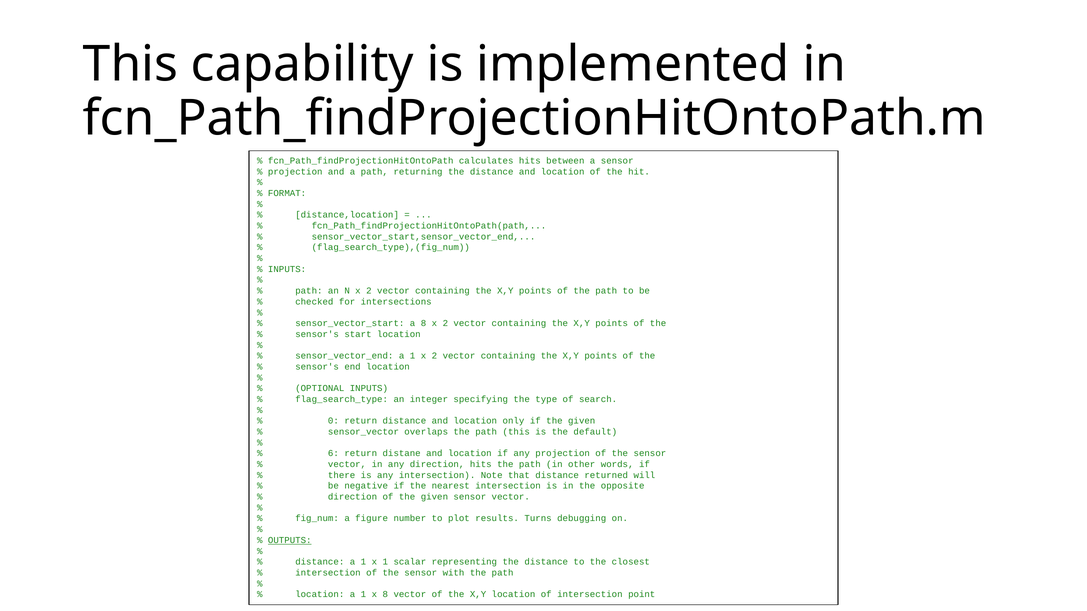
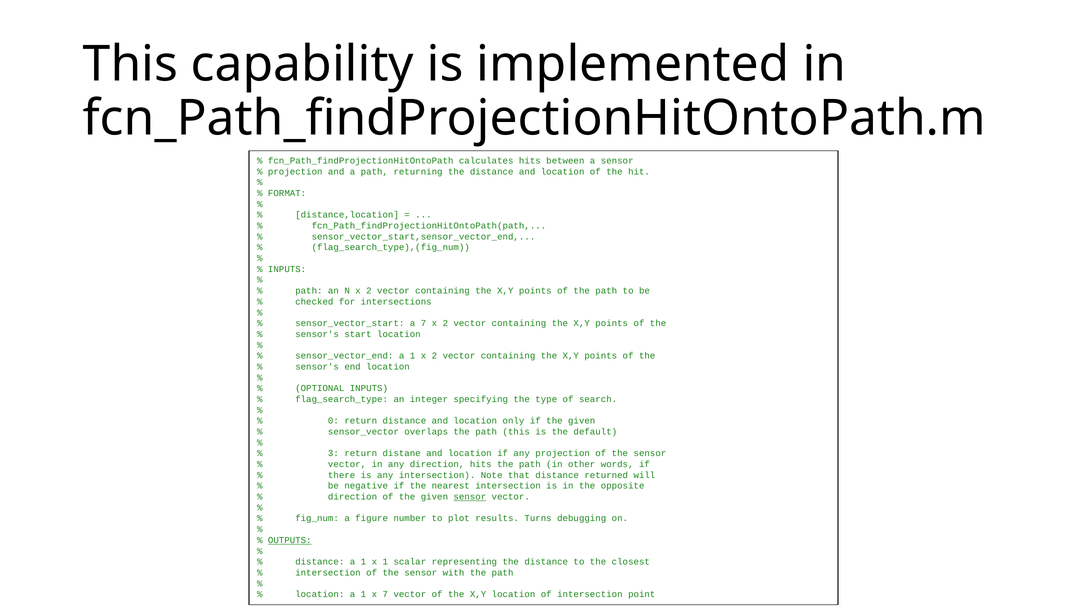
a 8: 8 -> 7
6: 6 -> 3
sensor at (470, 497) underline: none -> present
x 8: 8 -> 7
